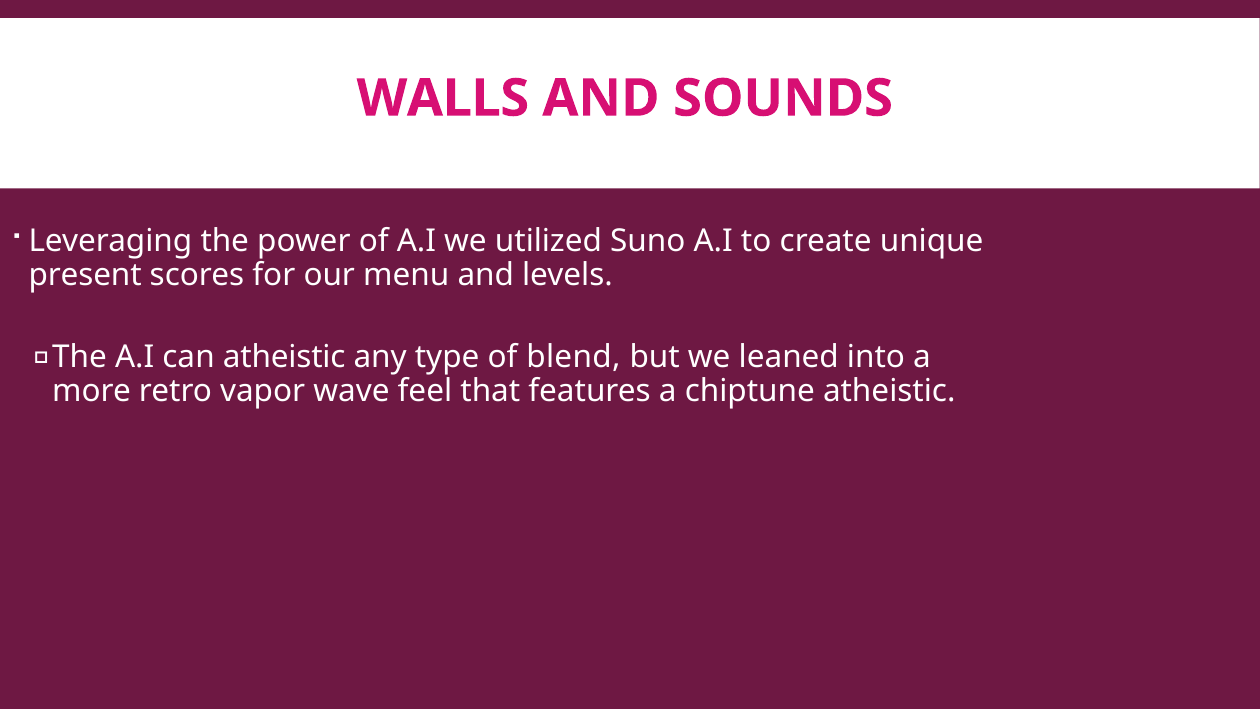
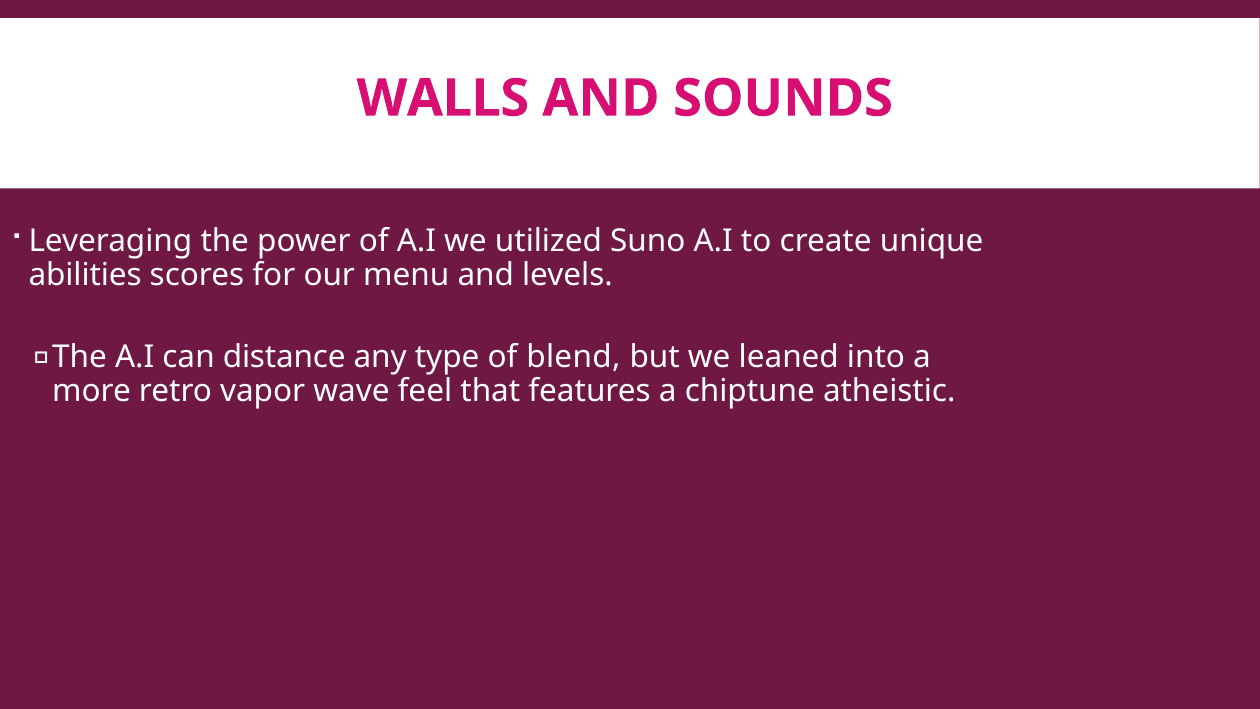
present: present -> abilities
can atheistic: atheistic -> distance
